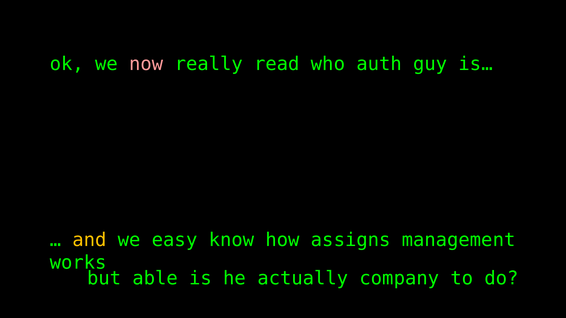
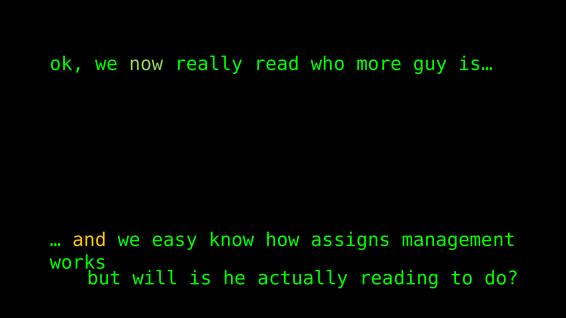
now colour: pink -> light green
auth: auth -> more
able: able -> will
company: company -> reading
